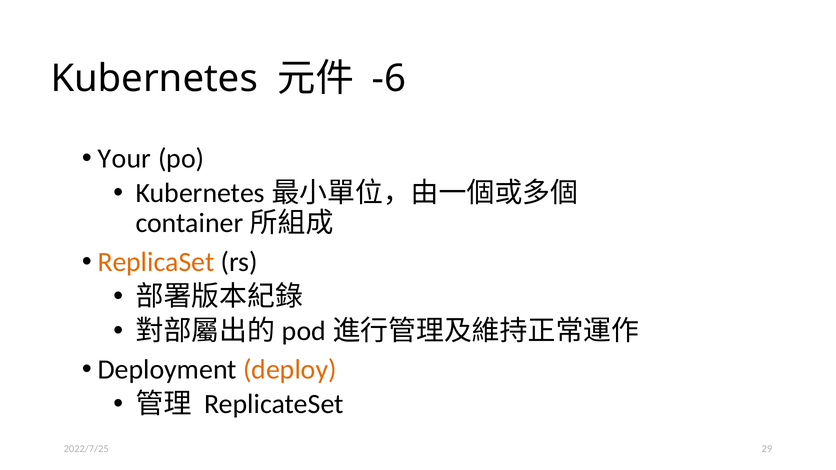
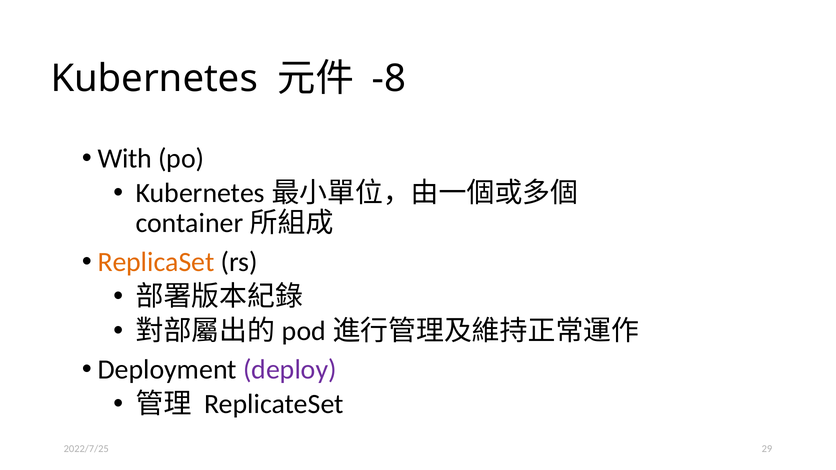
-6: -6 -> -8
Your: Your -> With
deploy colour: orange -> purple
